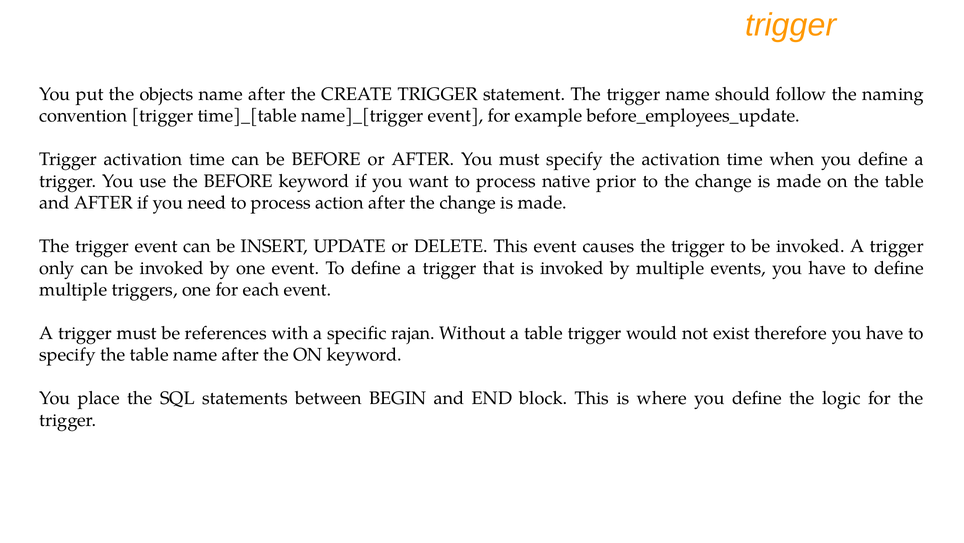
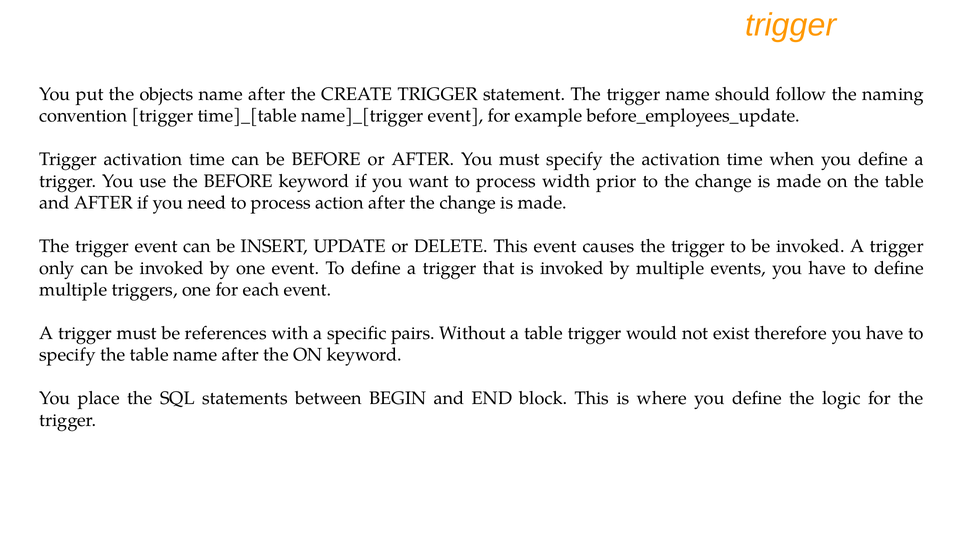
native: native -> width
rajan: rajan -> pairs
